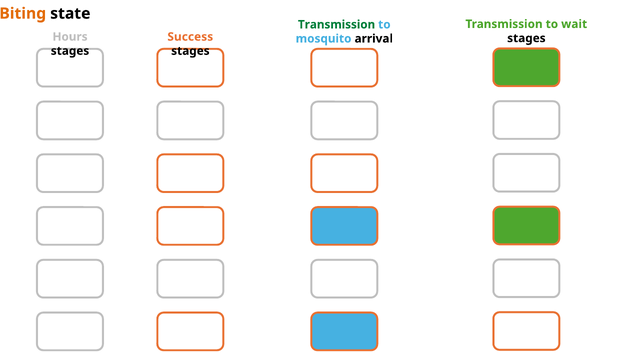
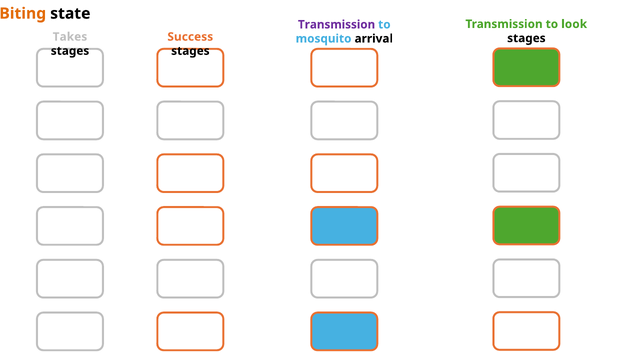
wait: wait -> look
Transmission at (337, 25) colour: green -> purple
Hours: Hours -> Takes
